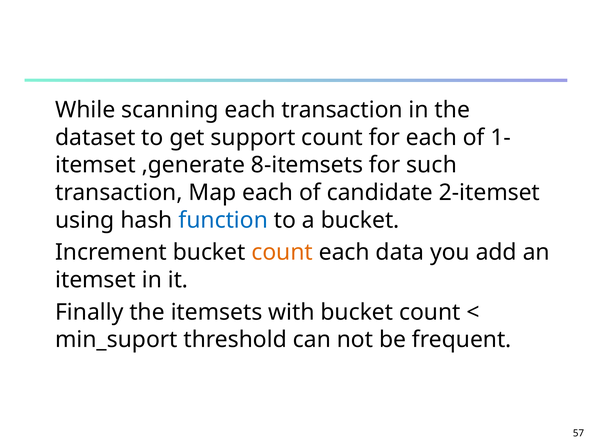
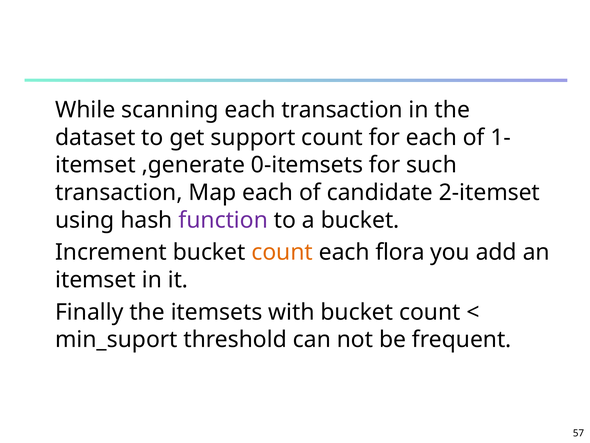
8-itemsets: 8-itemsets -> 0-itemsets
function colour: blue -> purple
data: data -> flora
